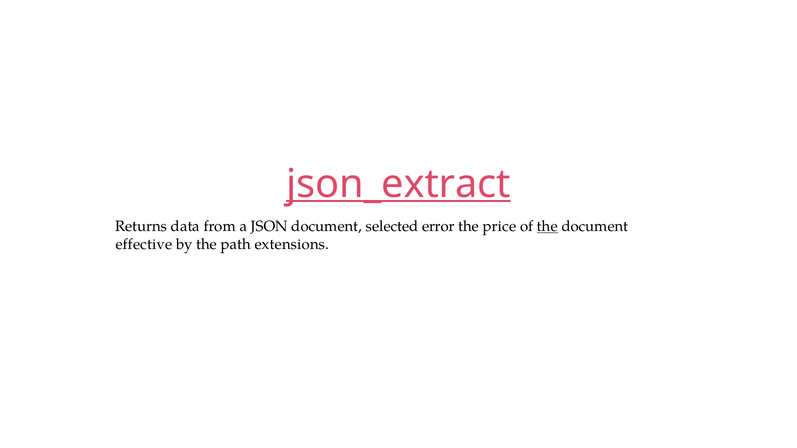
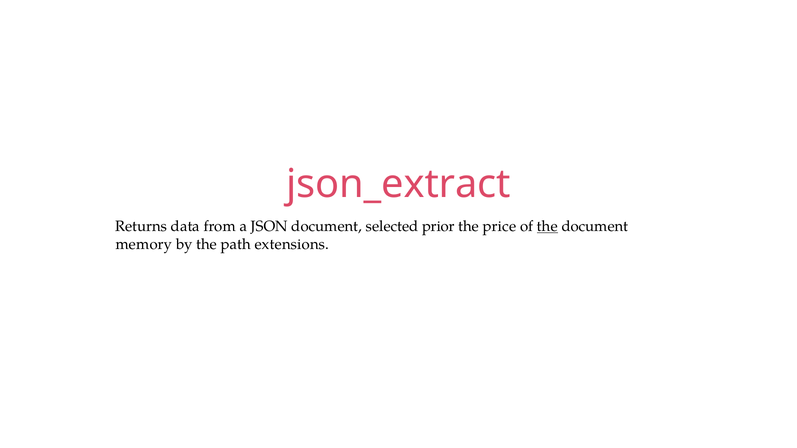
json_extract underline: present -> none
error: error -> prior
effective: effective -> memory
